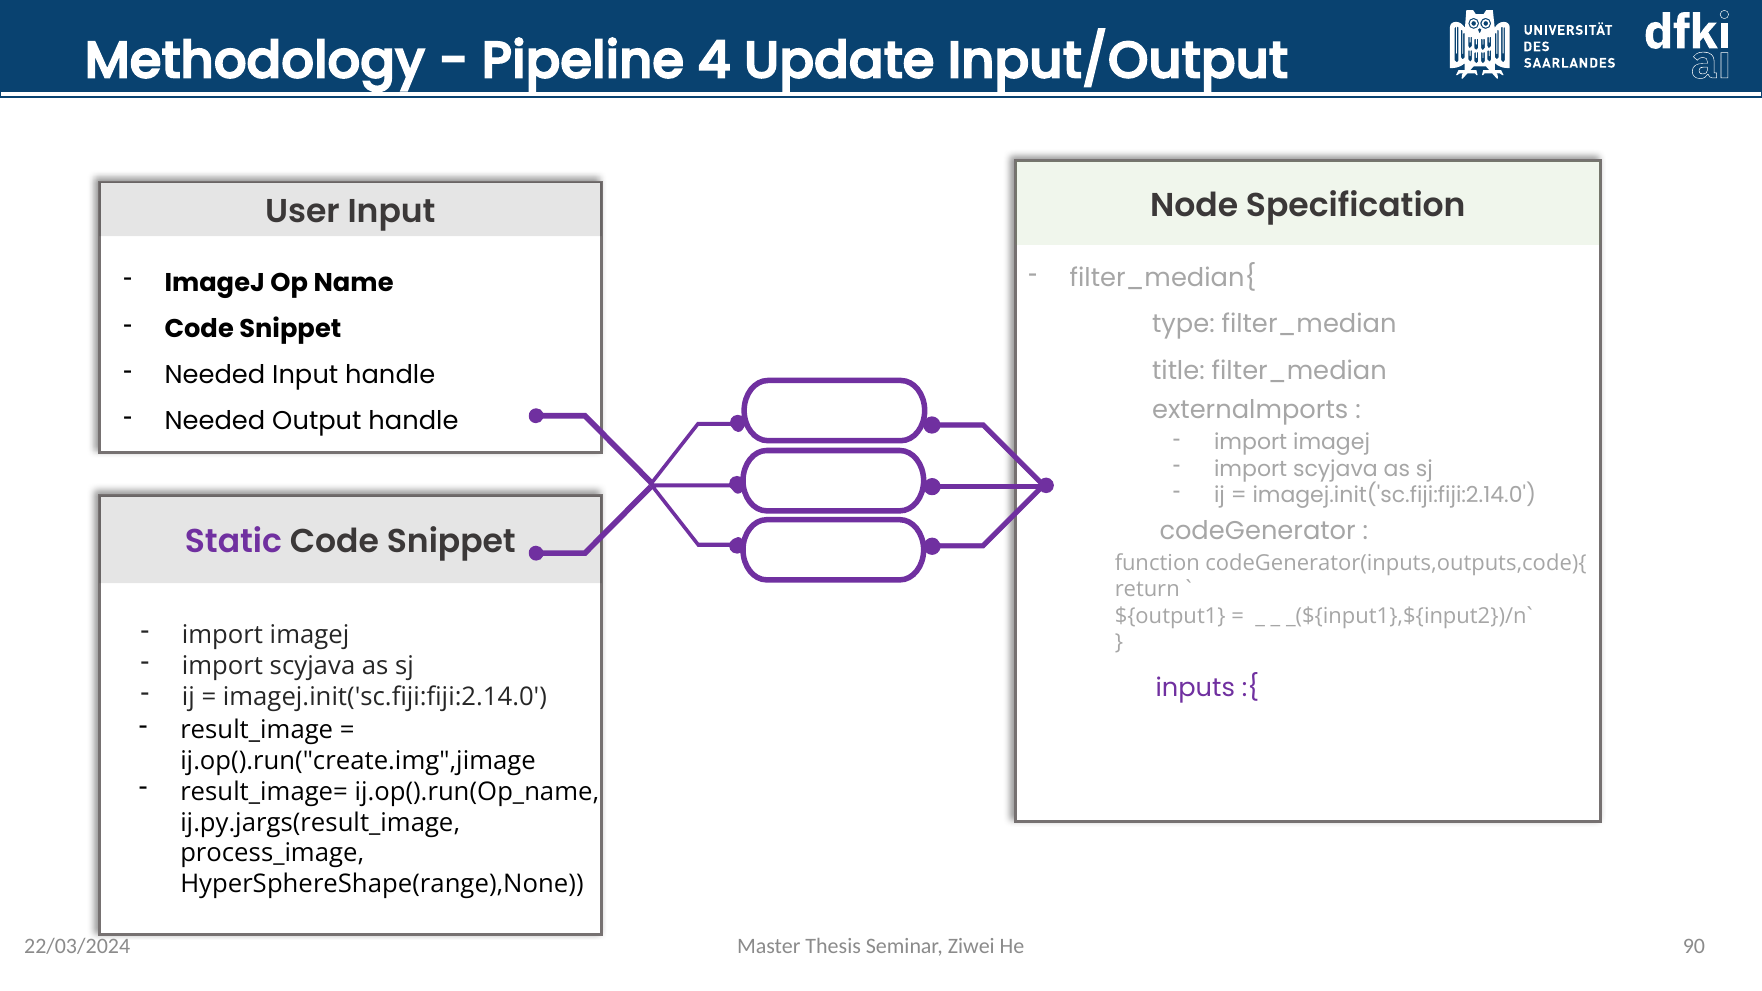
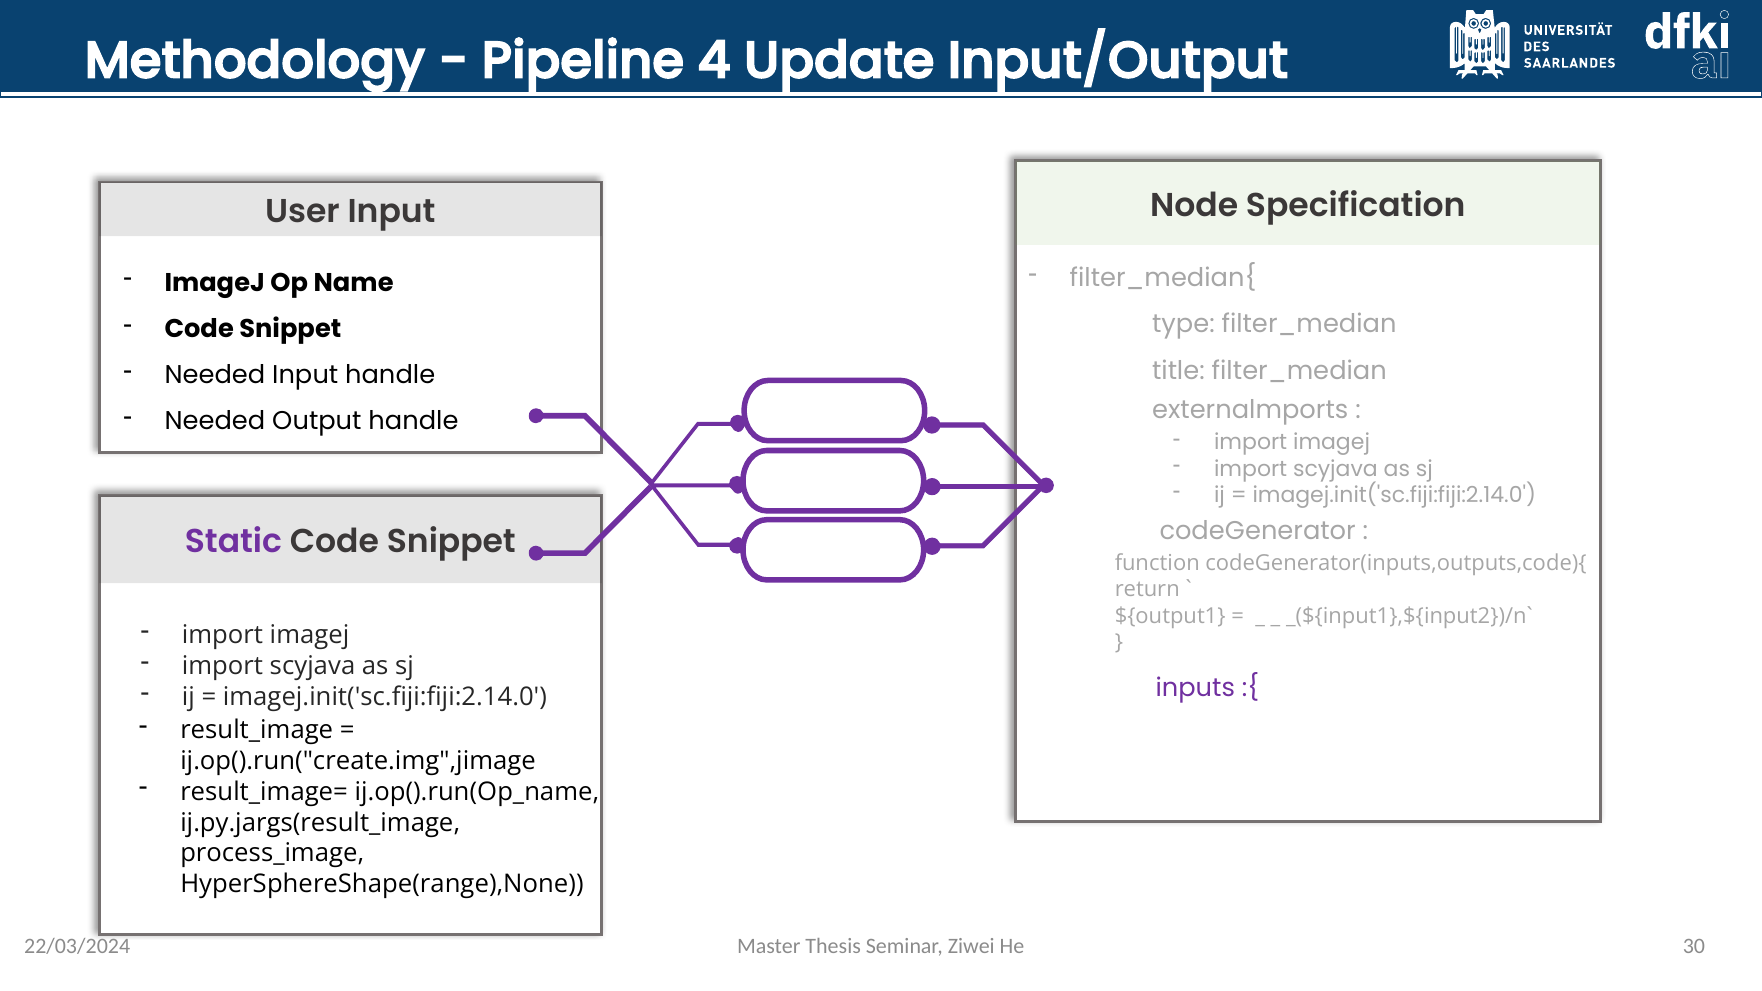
90: 90 -> 30
